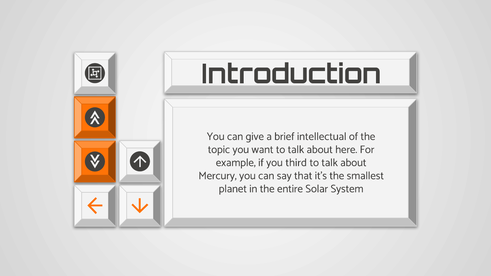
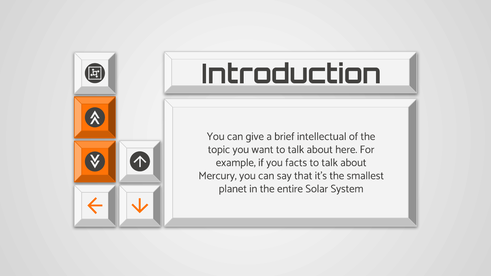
third: third -> facts
